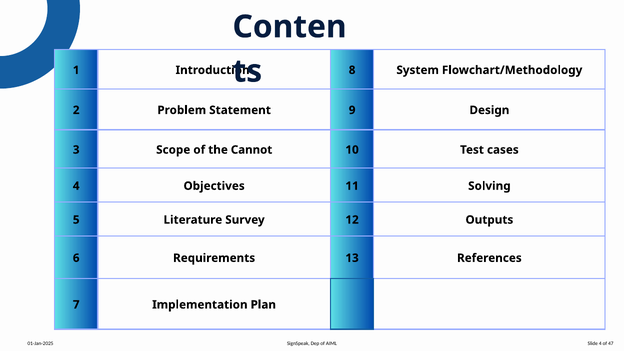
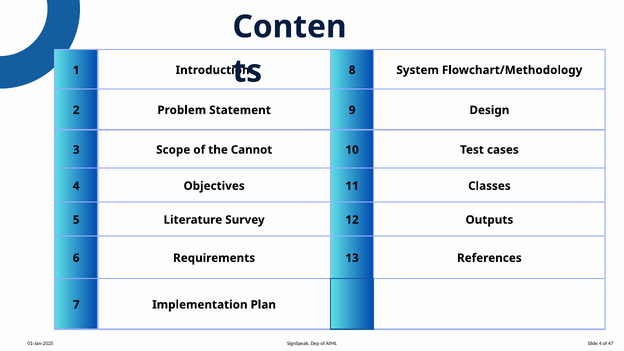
Solving: Solving -> Classes
